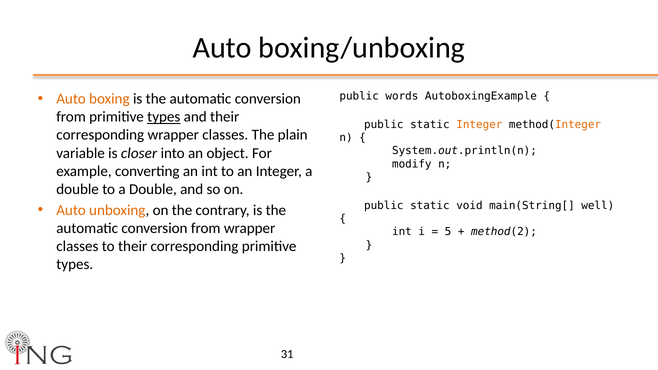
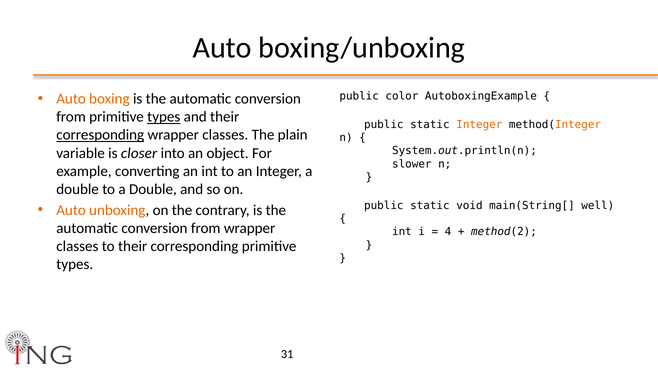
words: words -> color
corresponding at (100, 135) underline: none -> present
modify: modify -> slower
5: 5 -> 4
